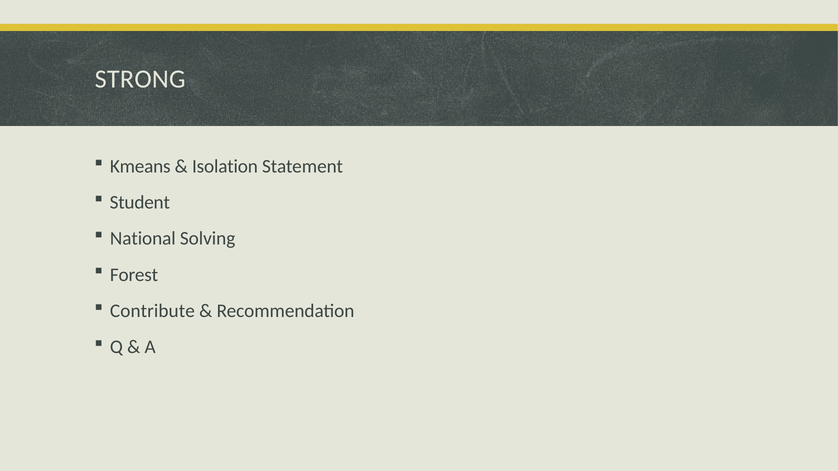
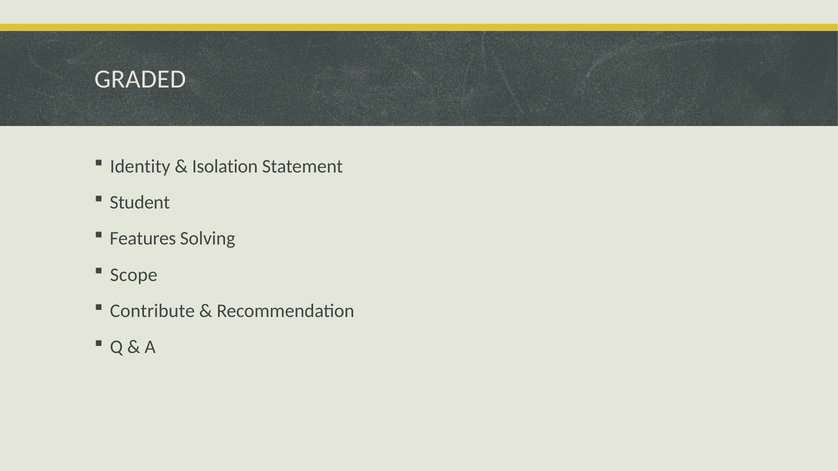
STRONG: STRONG -> GRADED
Kmeans: Kmeans -> Identity
National: National -> Features
Forest: Forest -> Scope
